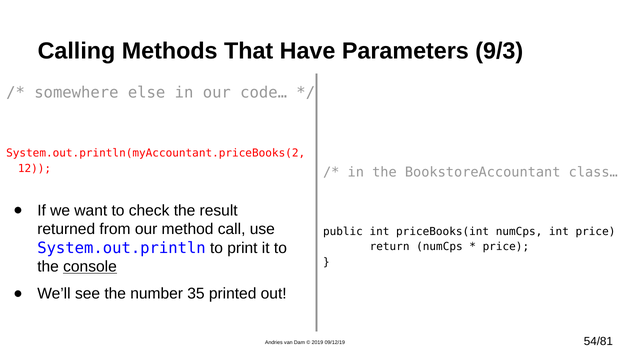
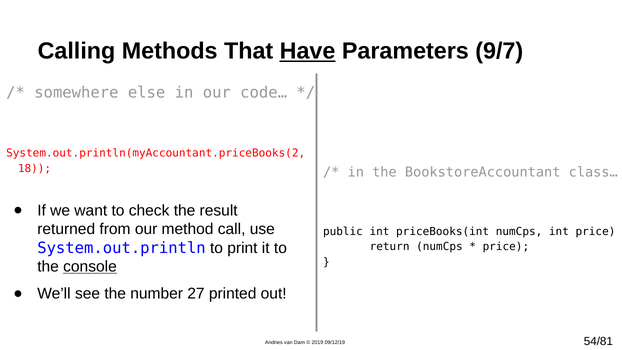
Have underline: none -> present
9/3: 9/3 -> 9/7
12: 12 -> 18
35: 35 -> 27
